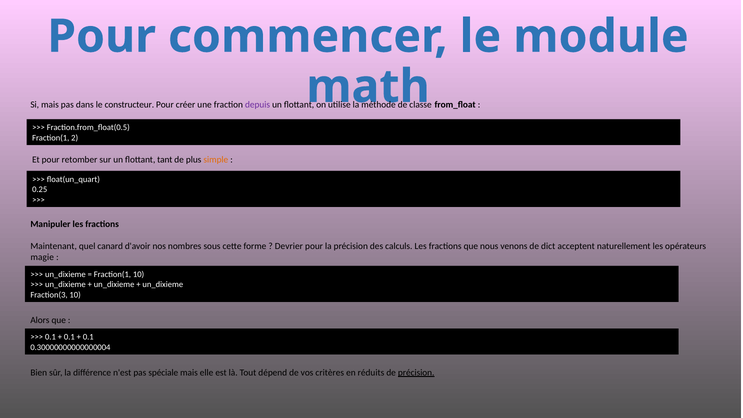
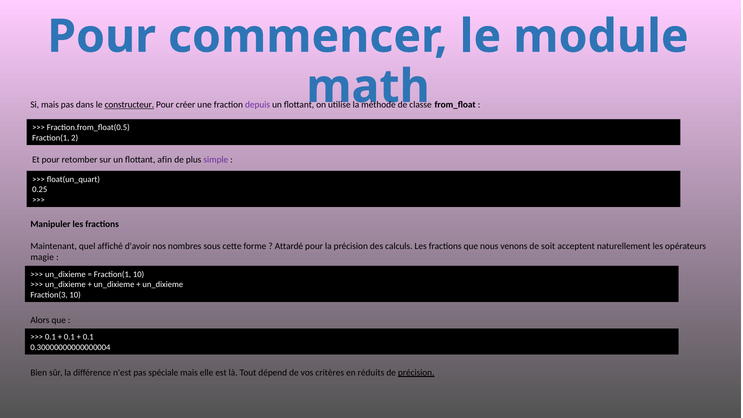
constructeur underline: none -> present
tant: tant -> afin
simple colour: orange -> purple
canard: canard -> affiché
Devrier: Devrier -> Attardé
dict: dict -> soit
